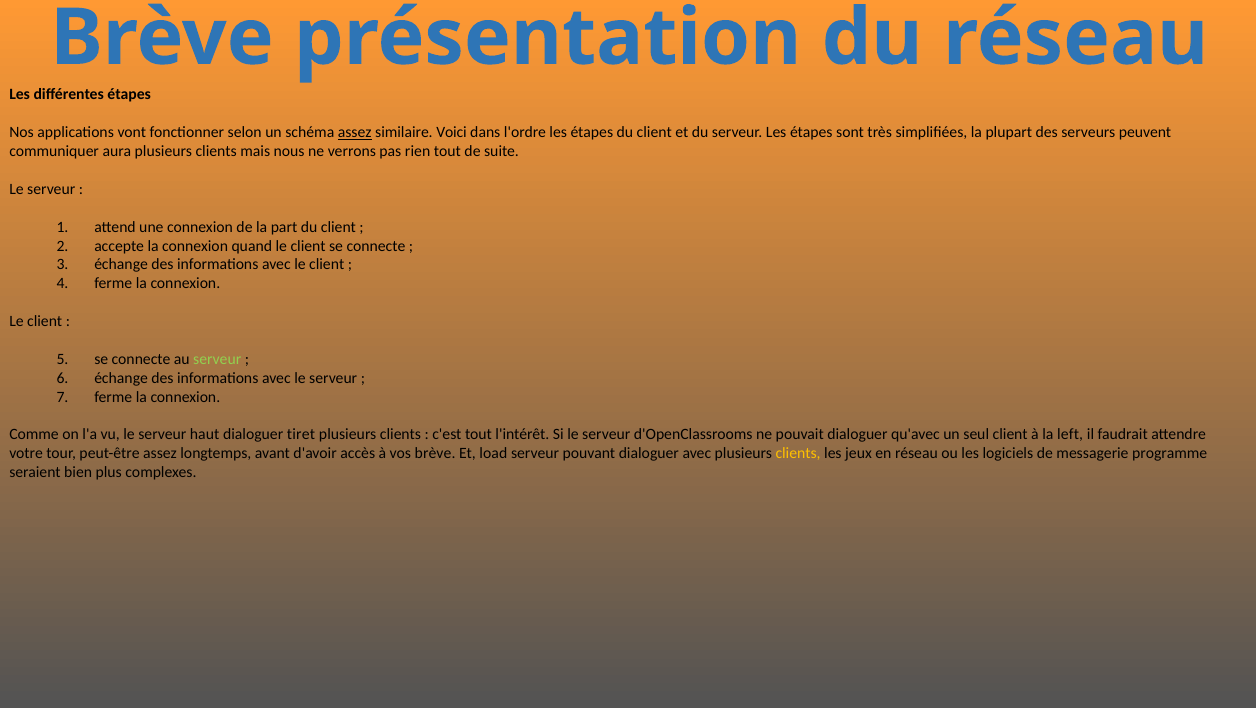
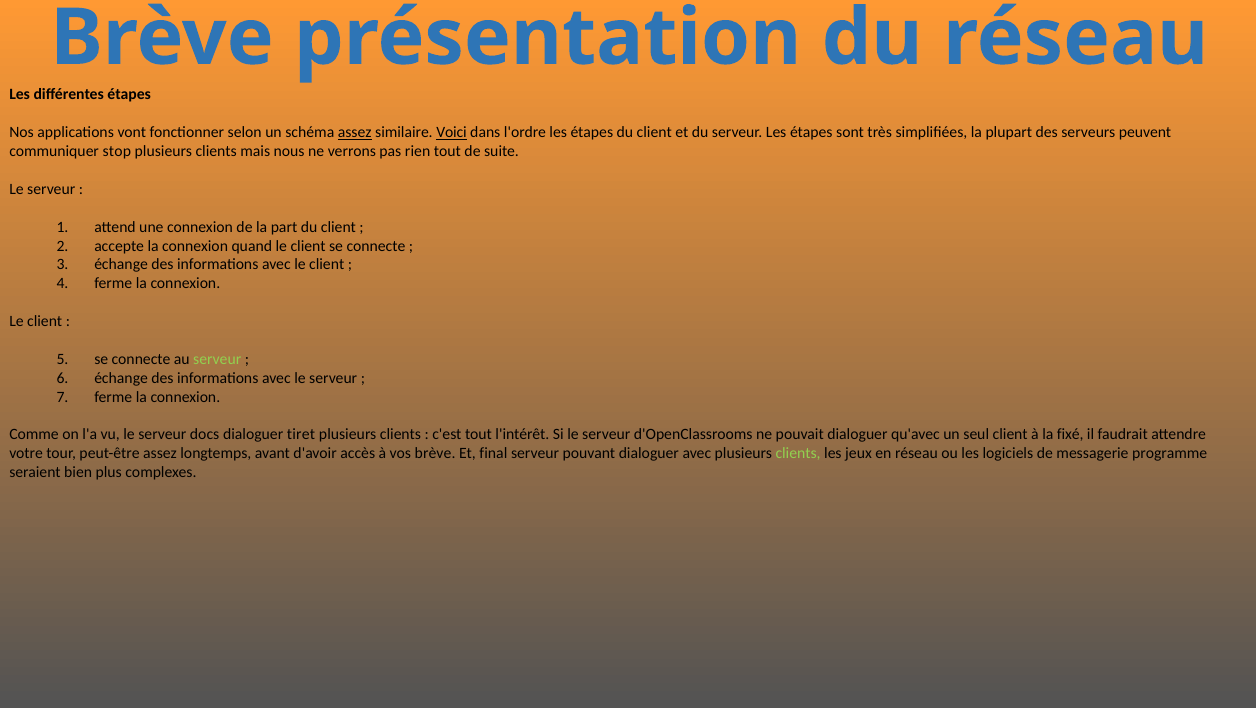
Voici underline: none -> present
aura: aura -> stop
haut: haut -> docs
left: left -> fixé
load: load -> final
clients at (798, 454) colour: yellow -> light green
